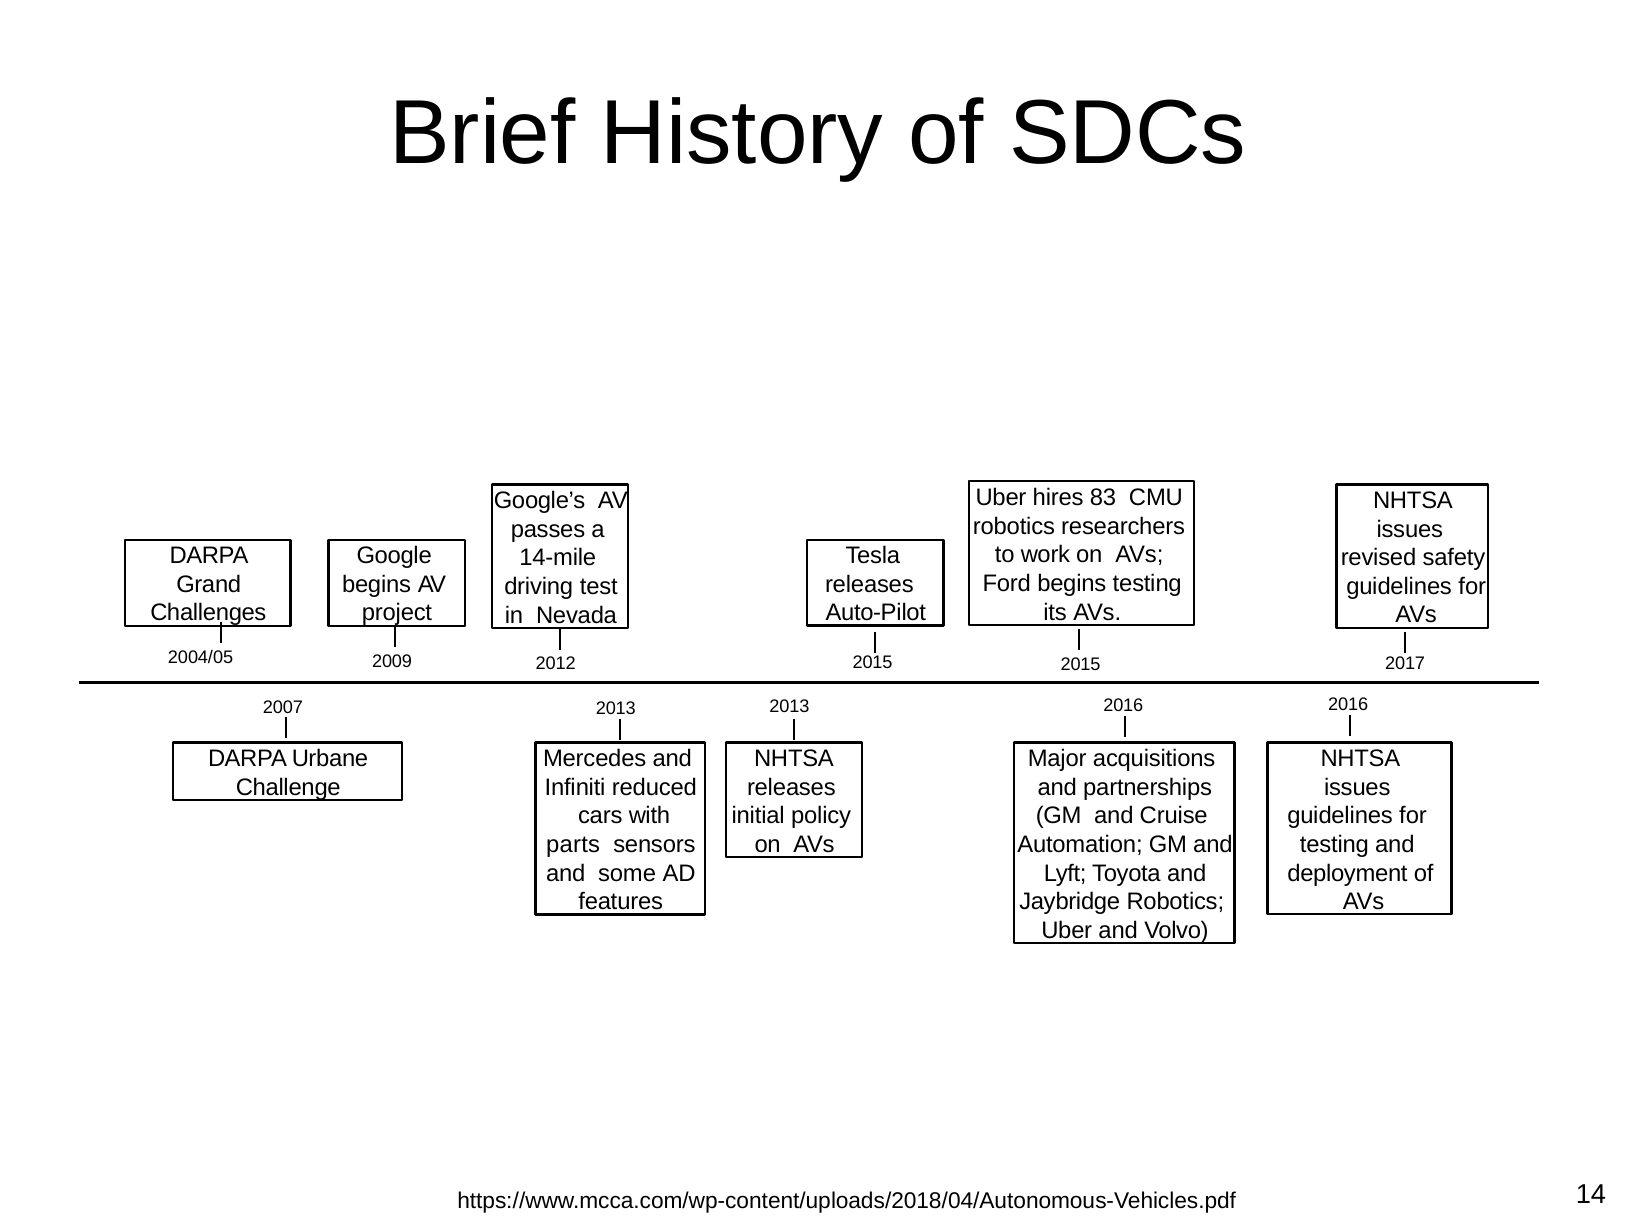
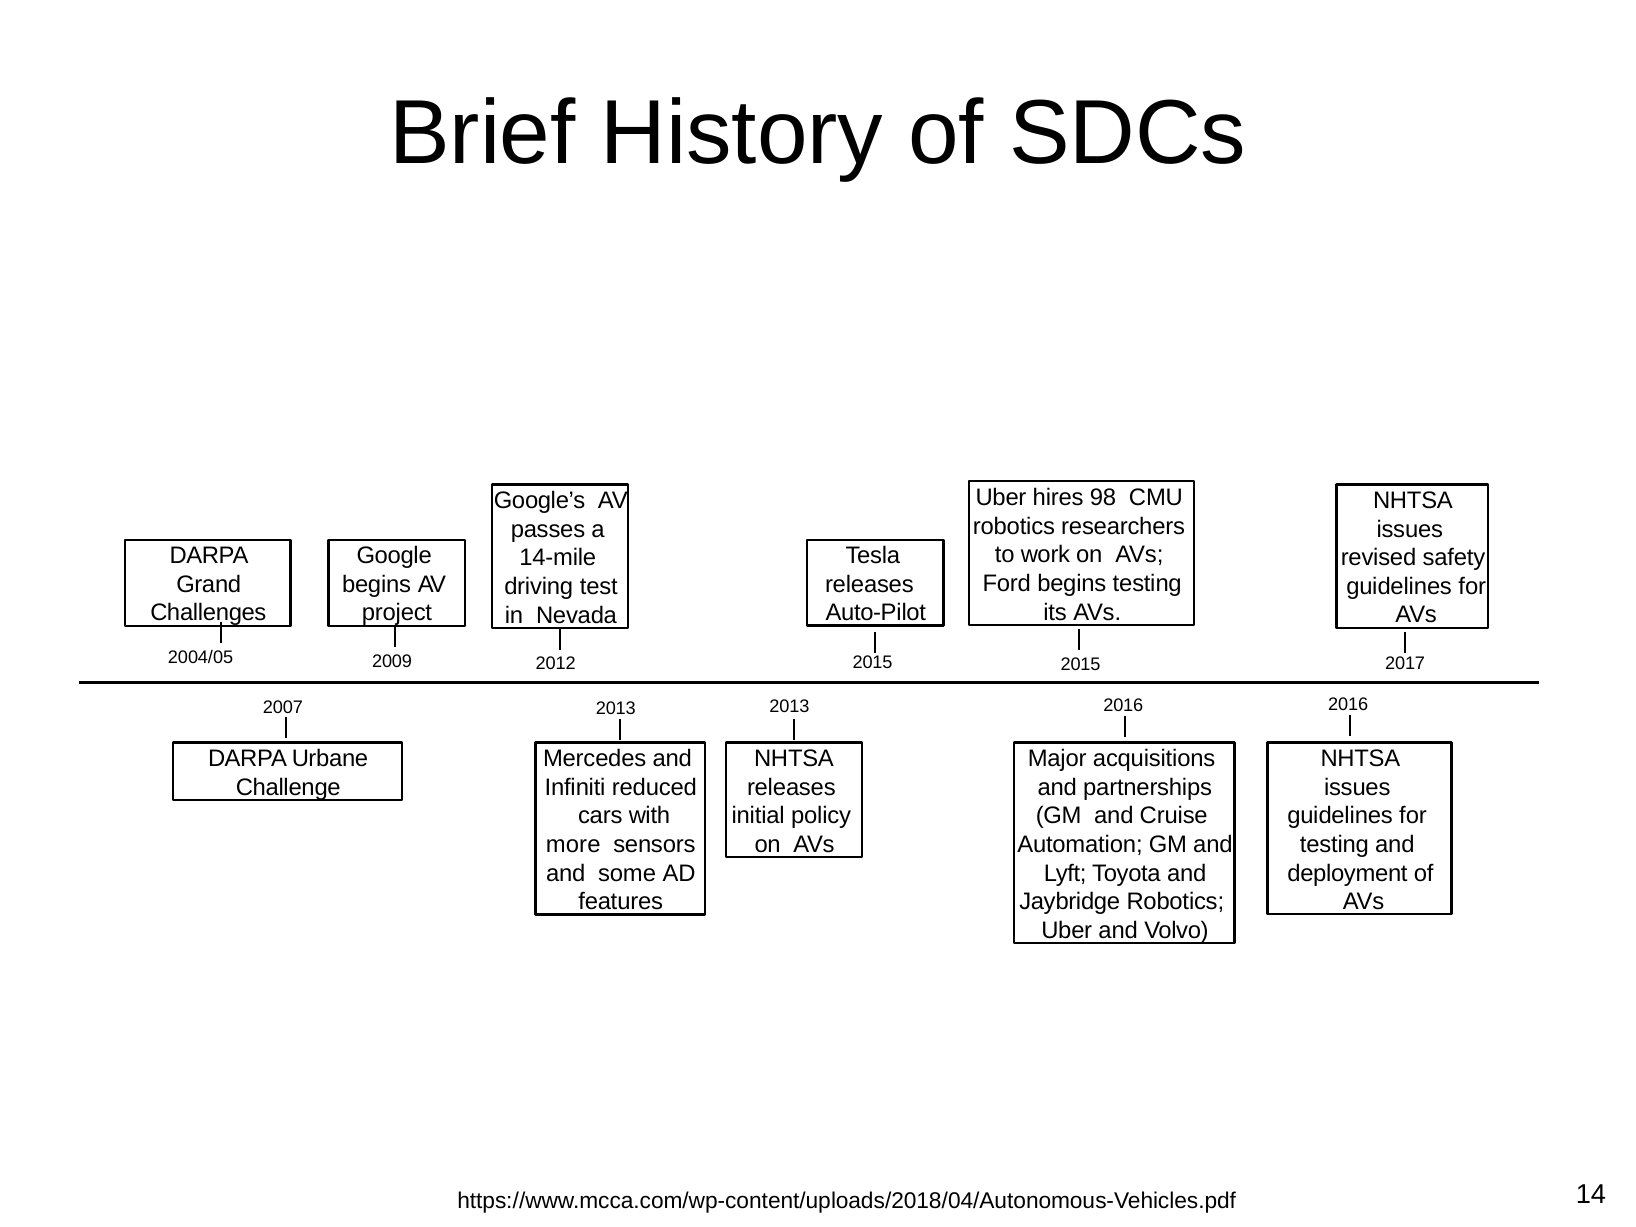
83: 83 -> 98
parts: parts -> more
